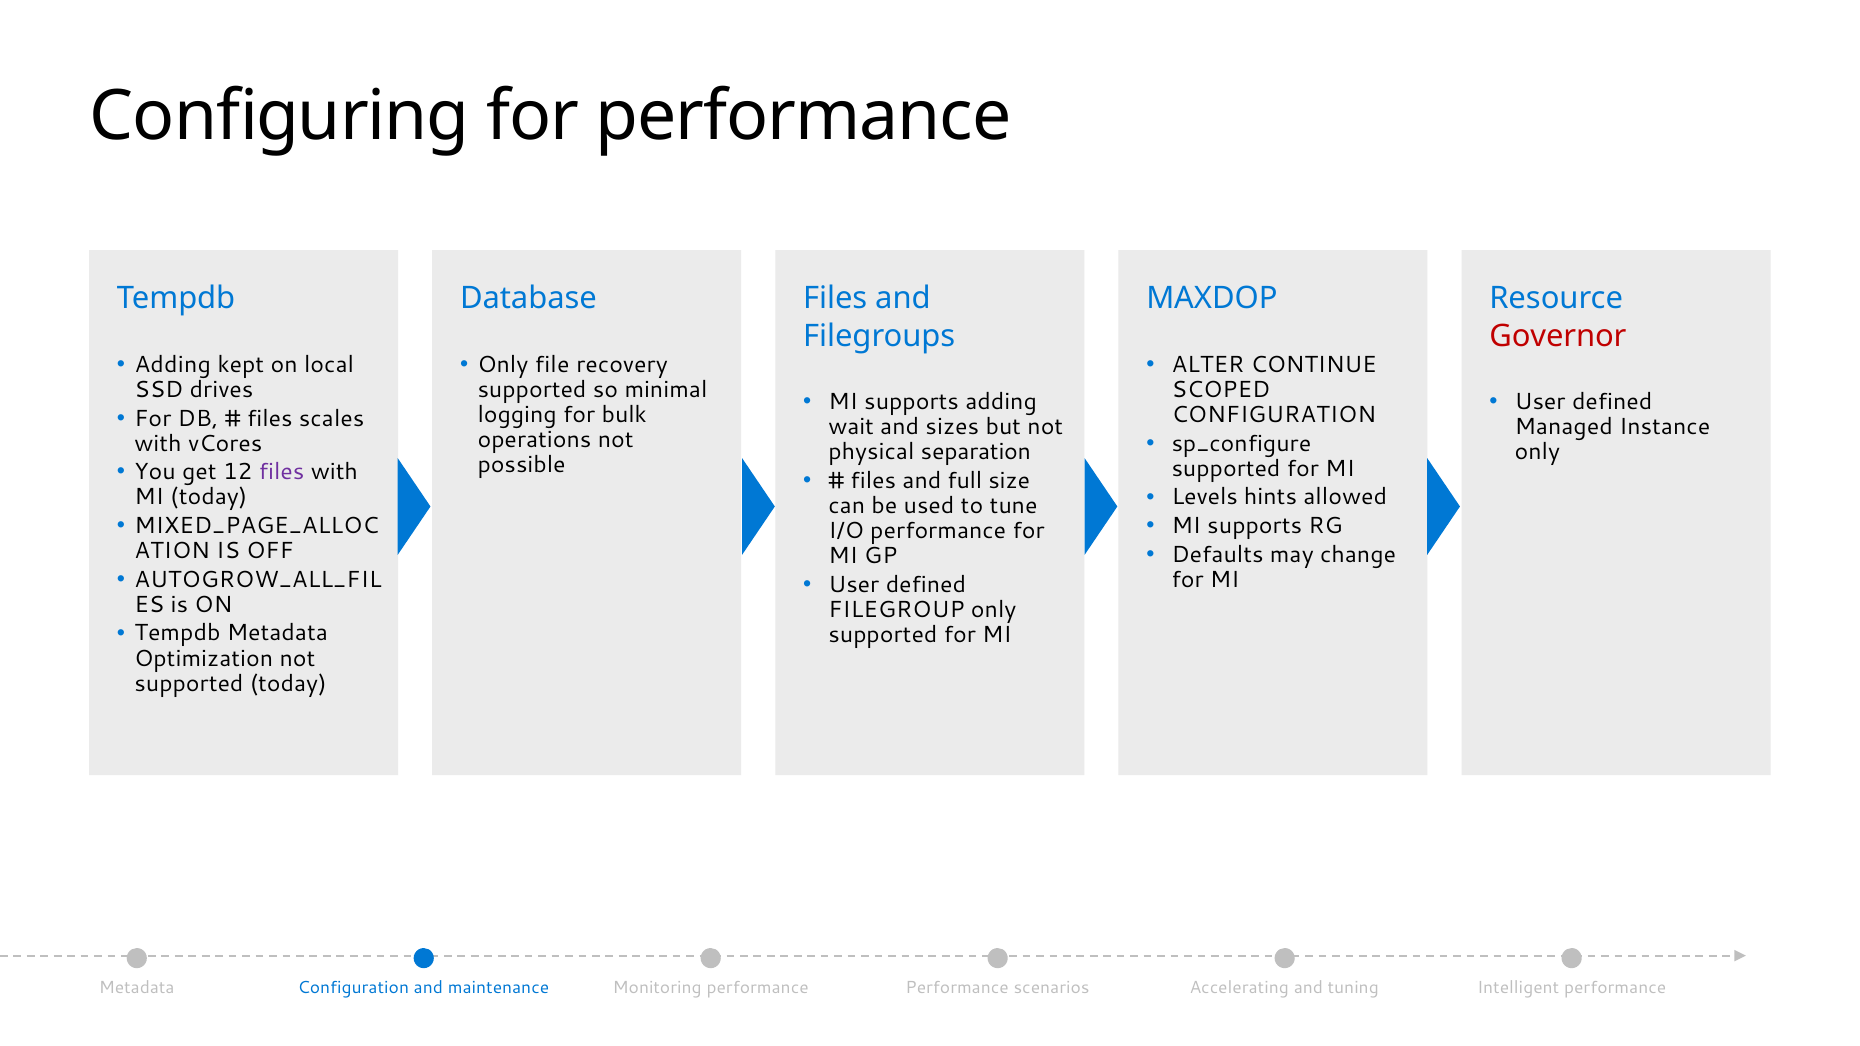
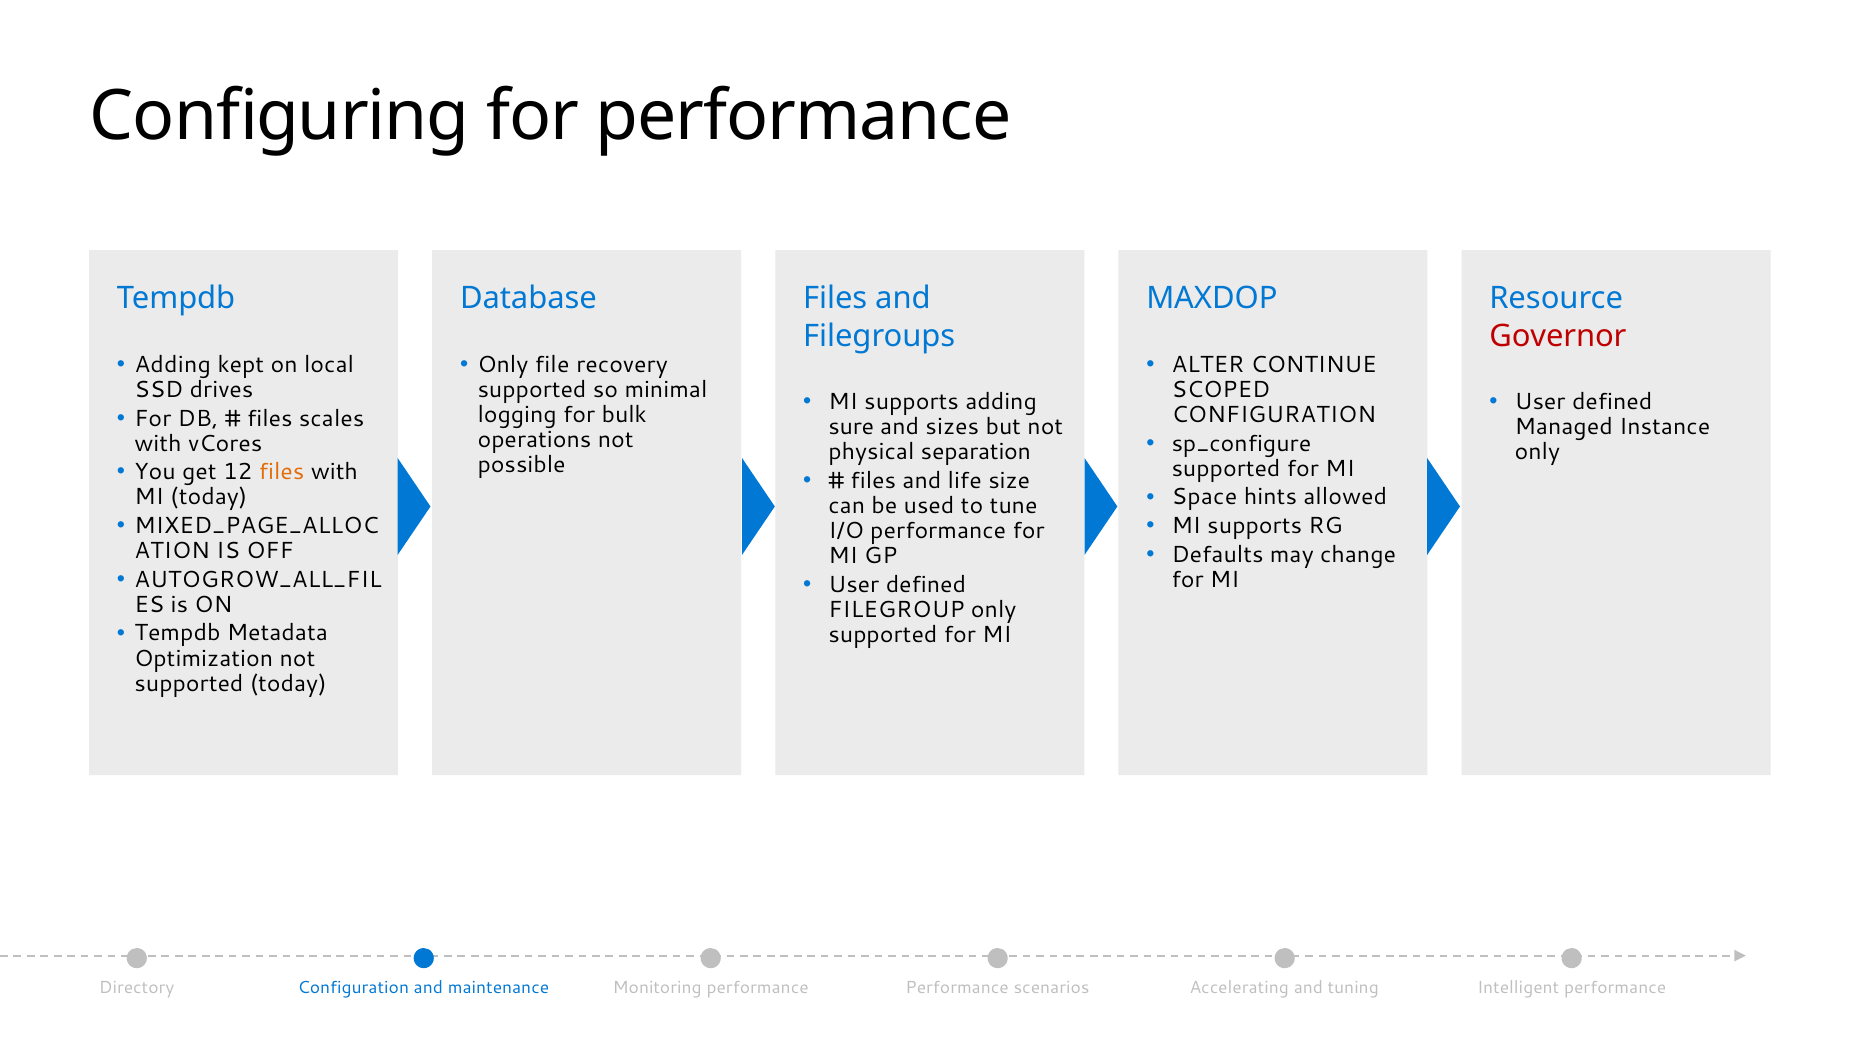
wait: wait -> sure
files at (282, 472) colour: purple -> orange
full: full -> life
Levels: Levels -> Space
Metadata at (137, 988): Metadata -> Directory
